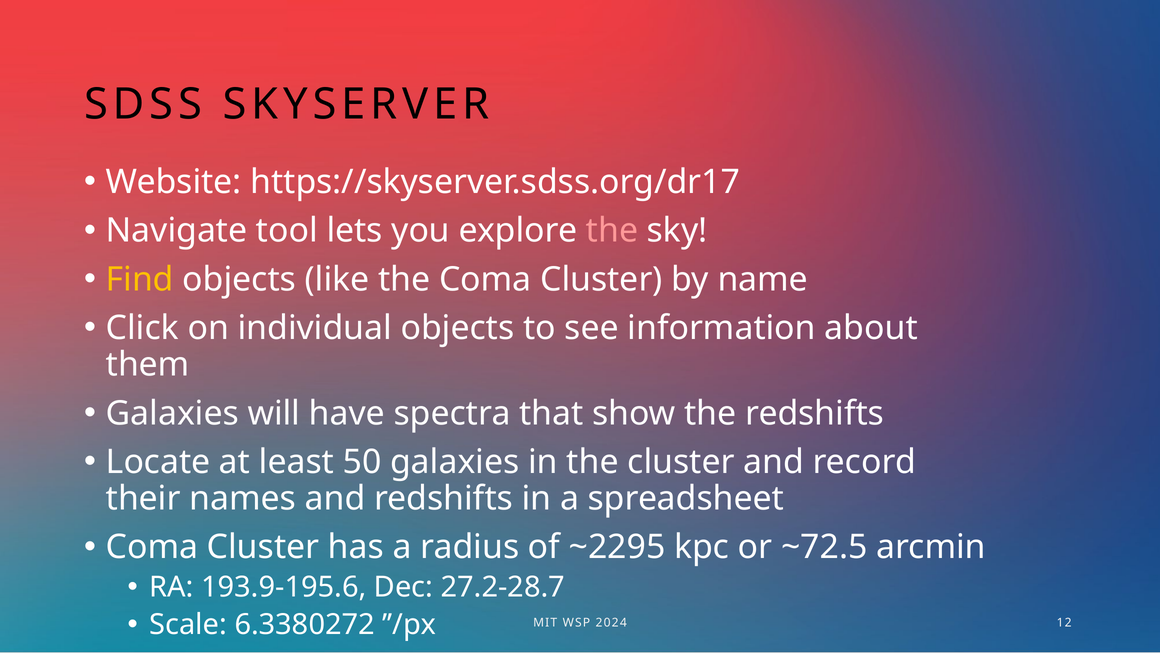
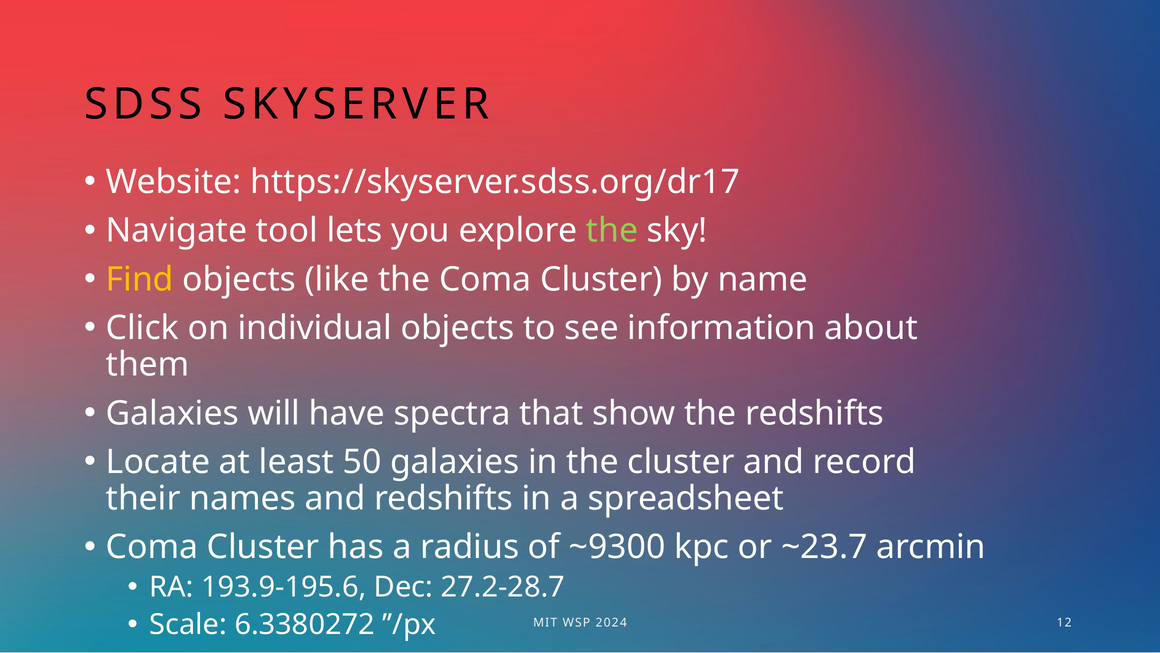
the at (612, 231) colour: pink -> light green
~2295: ~2295 -> ~9300
~72.5: ~72.5 -> ~23.7
